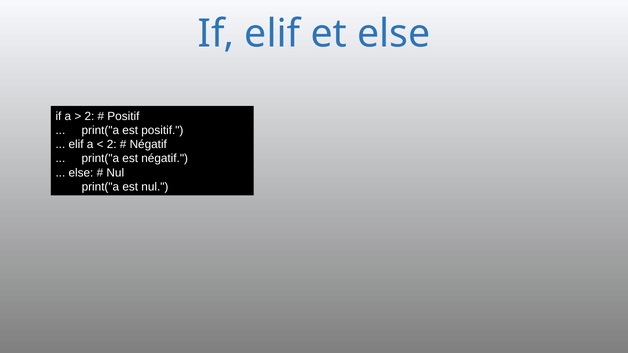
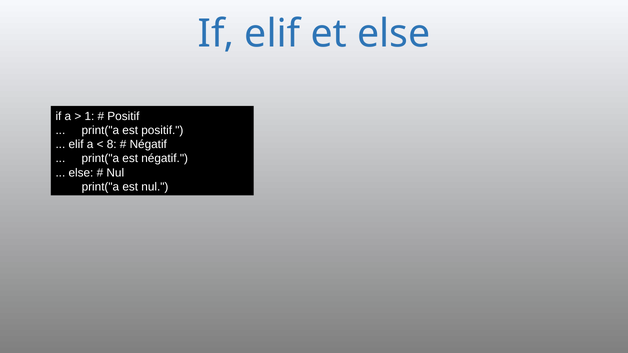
2 at (89, 116): 2 -> 1
2 at (112, 144): 2 -> 8
